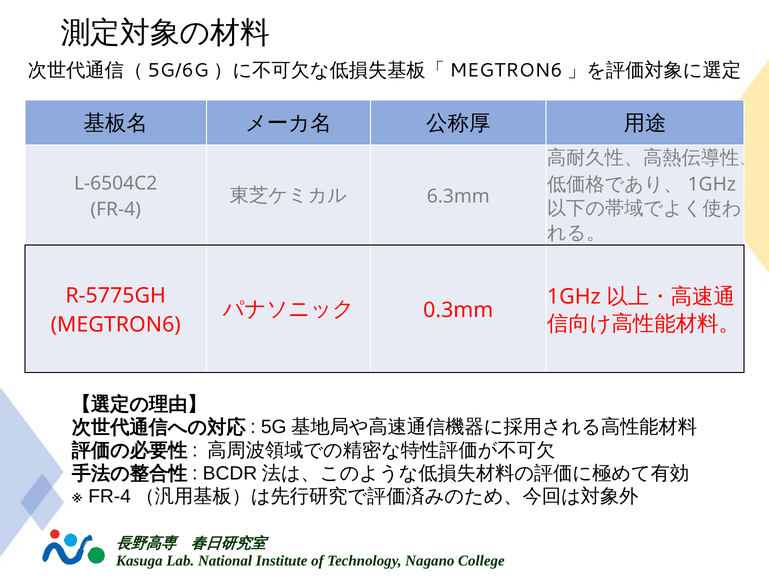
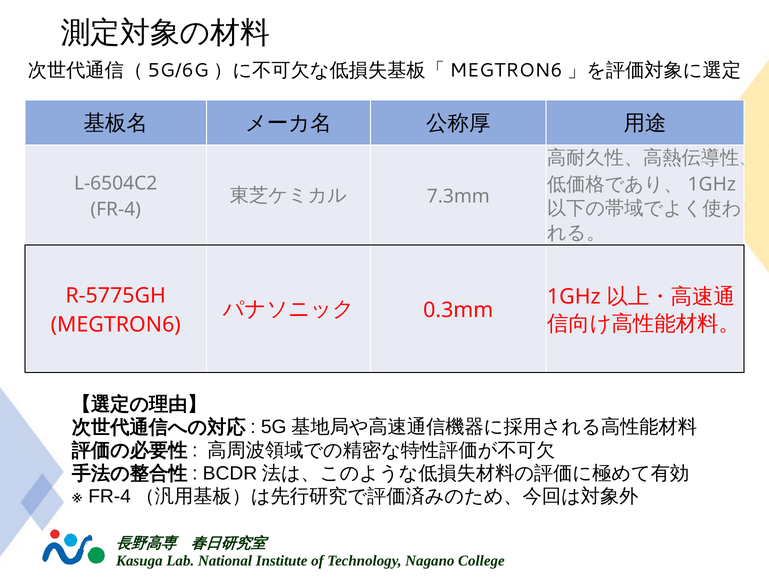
6.3mm: 6.3mm -> 7.3mm
